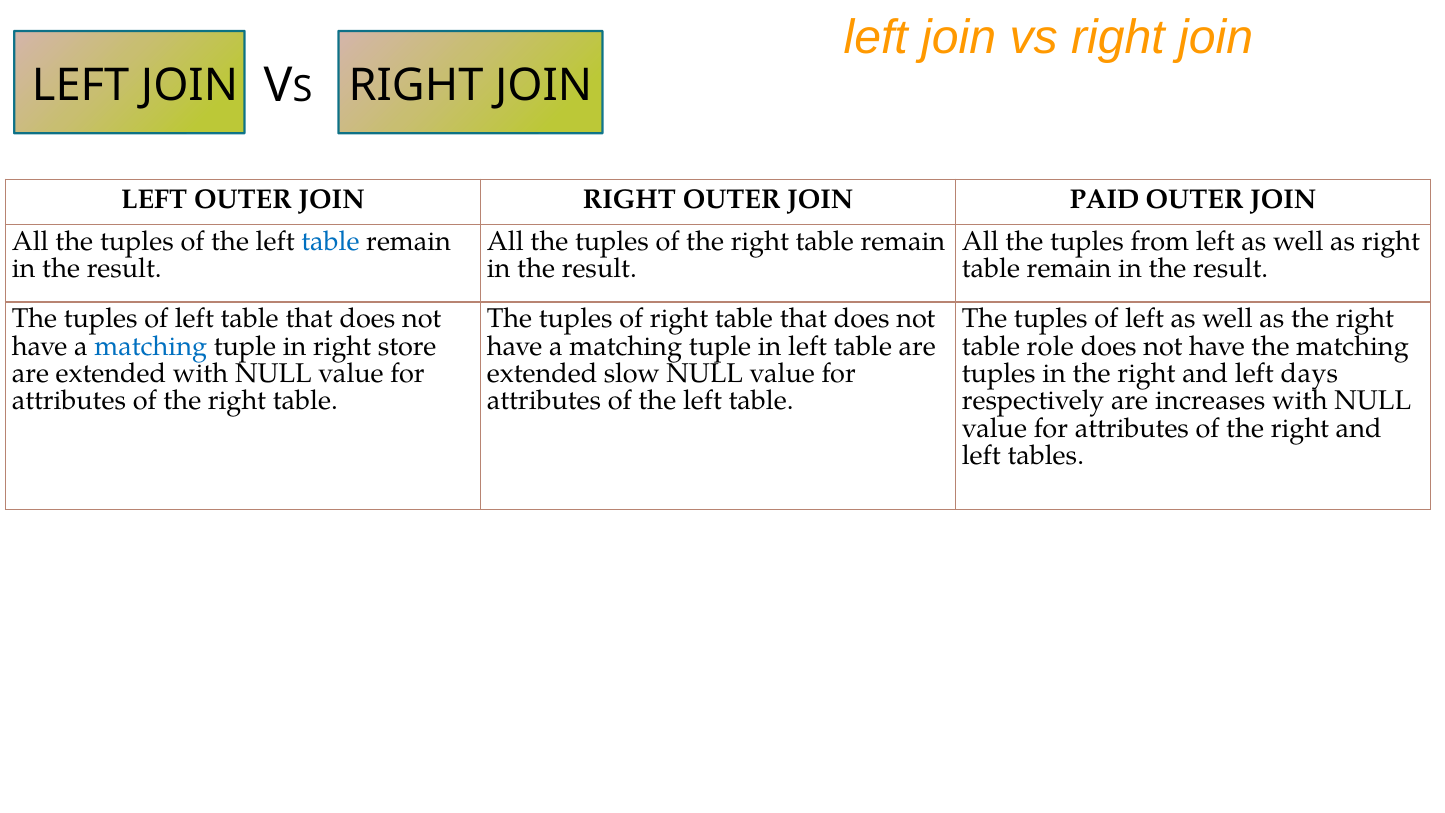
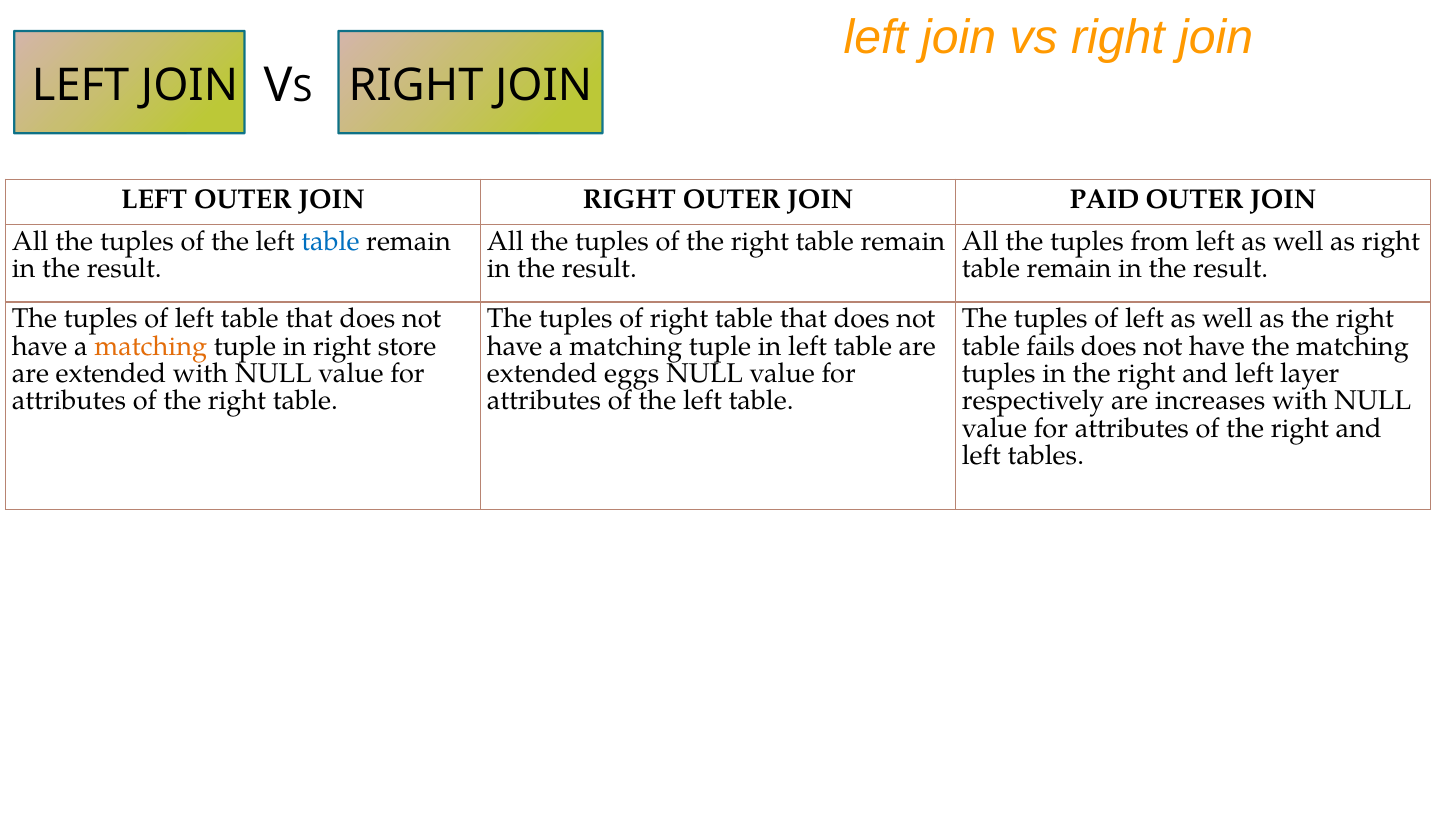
matching at (151, 346) colour: blue -> orange
role: role -> fails
slow: slow -> eggs
days: days -> layer
